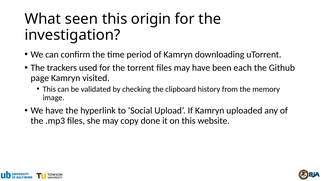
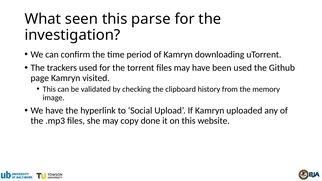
origin: origin -> parse
been each: each -> used
